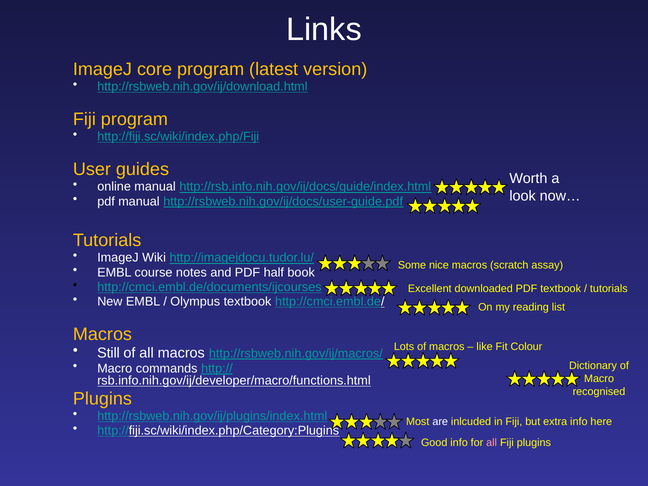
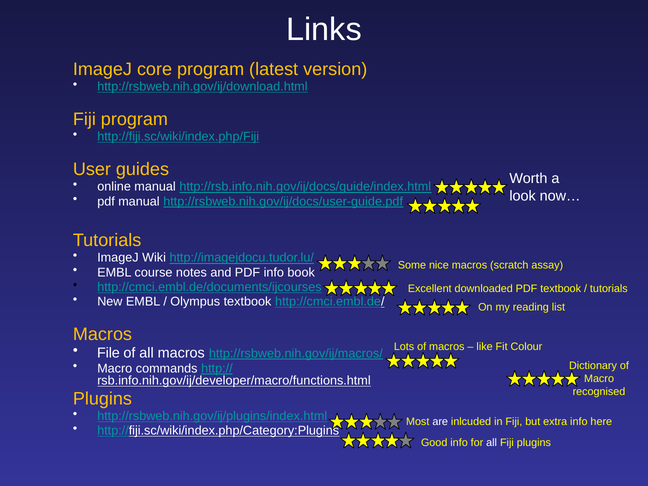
PDF half: half -> info
Still: Still -> File
all at (492, 443) colour: pink -> white
